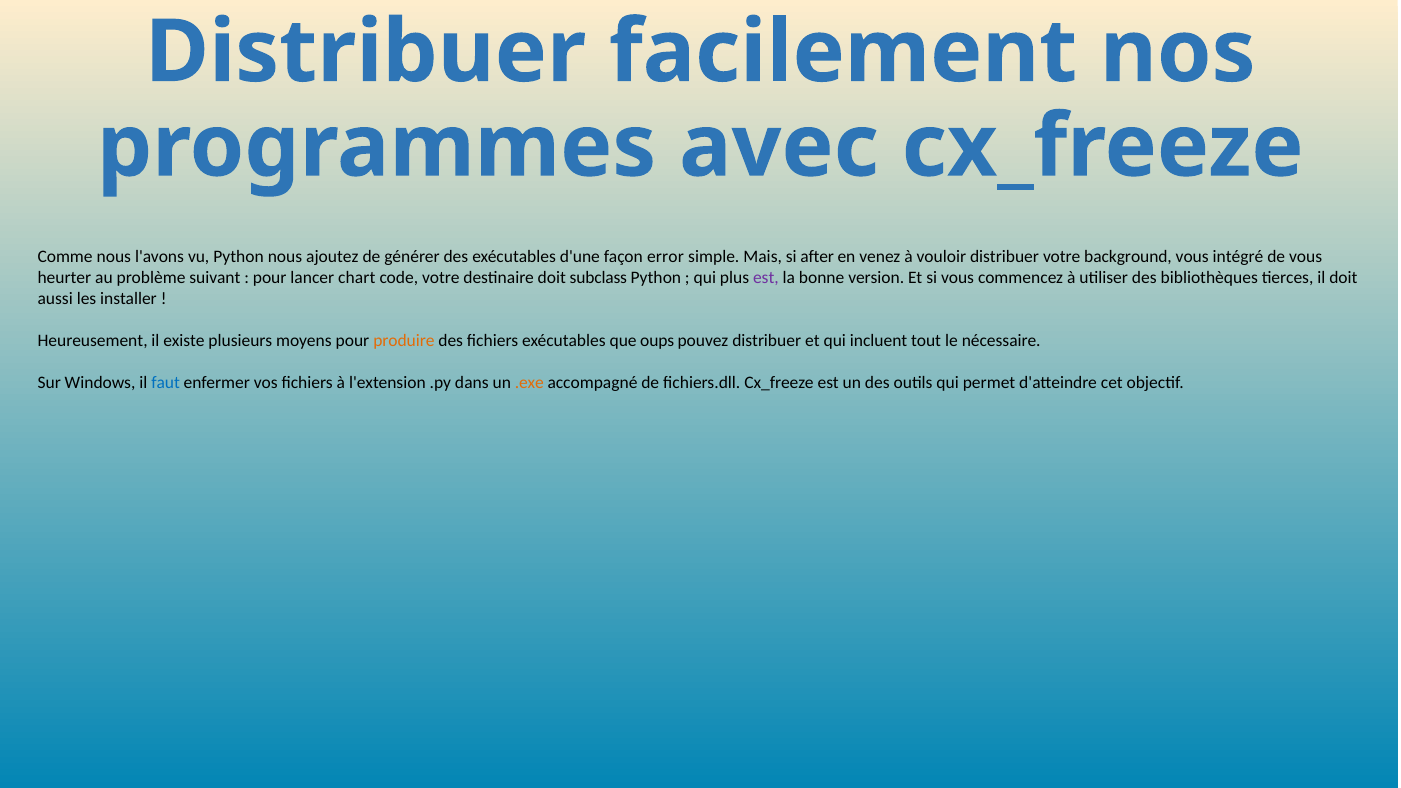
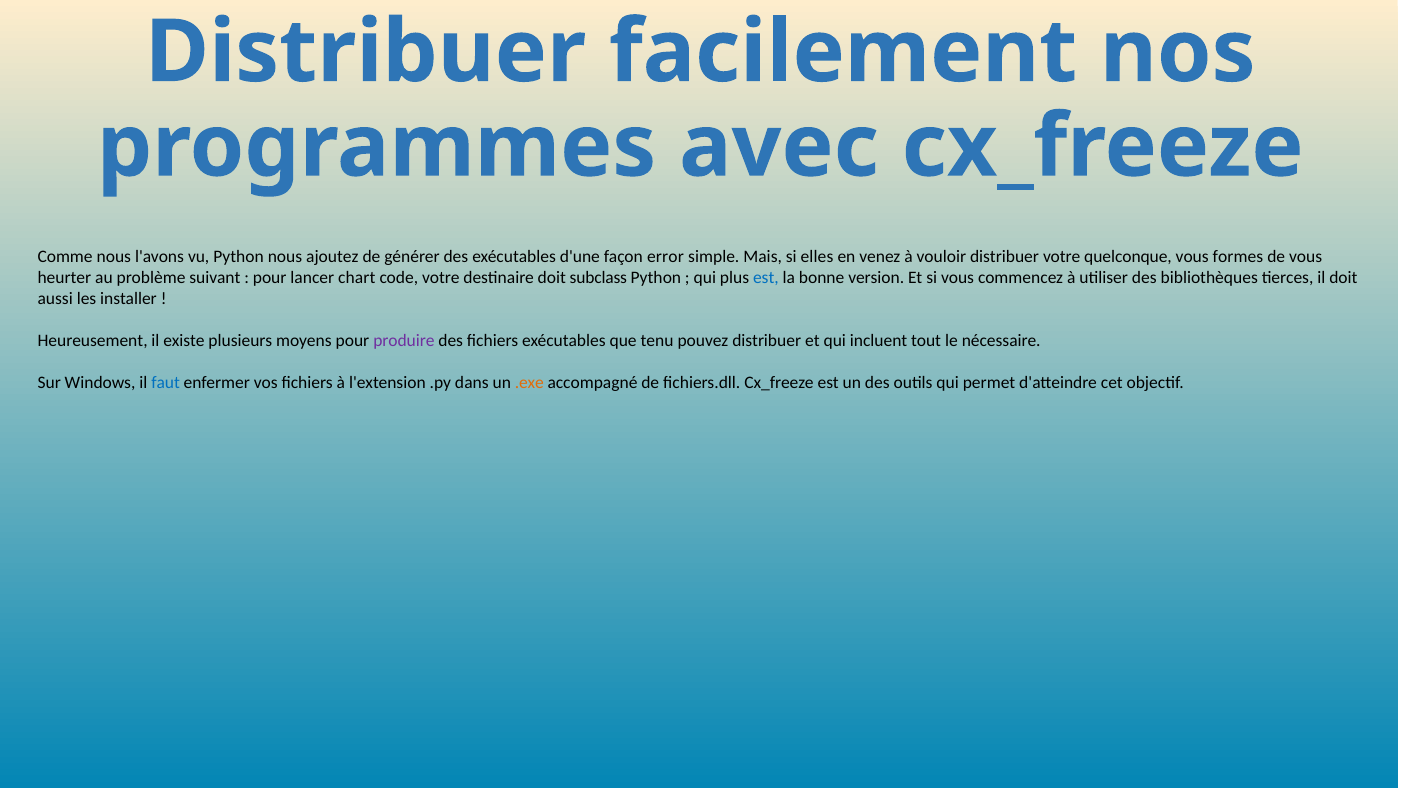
after: after -> elles
background: background -> quelconque
intégré: intégré -> formes
est at (766, 277) colour: purple -> blue
produire colour: orange -> purple
oups: oups -> tenu
